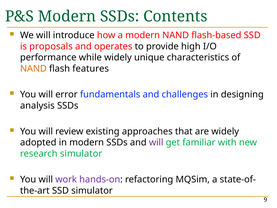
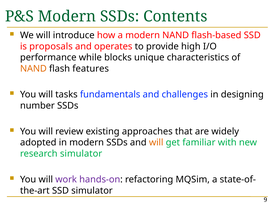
while widely: widely -> blocks
error: error -> tasks
analysis: analysis -> number
will at (156, 142) colour: purple -> orange
